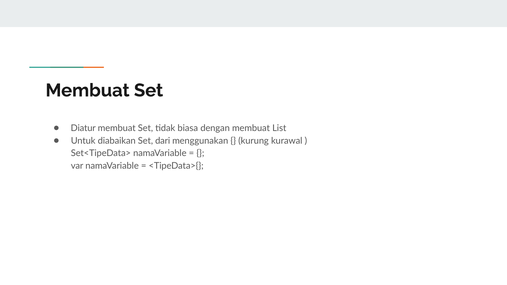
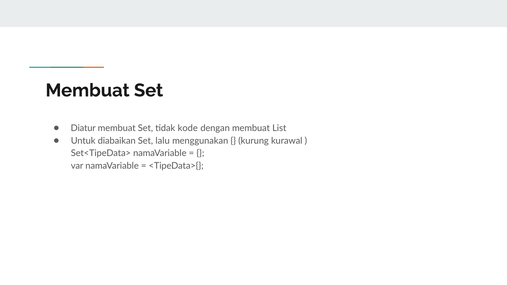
biasa: biasa -> kode
dari: dari -> lalu
